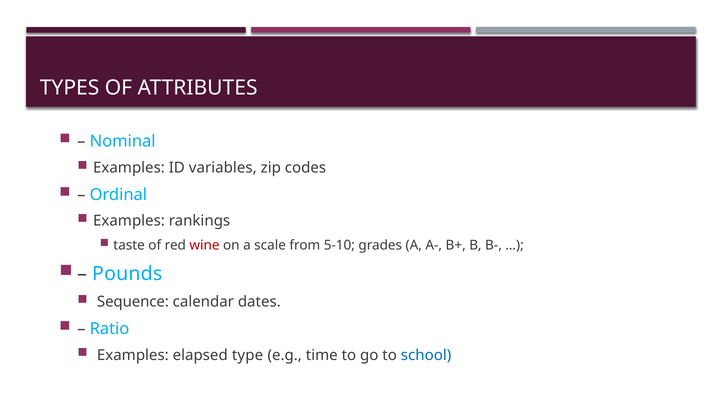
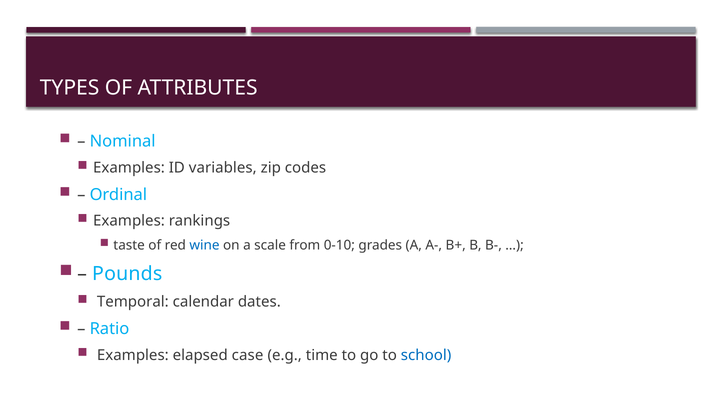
wine colour: red -> blue
5-10: 5-10 -> 0-10
Sequence: Sequence -> Temporal
type: type -> case
